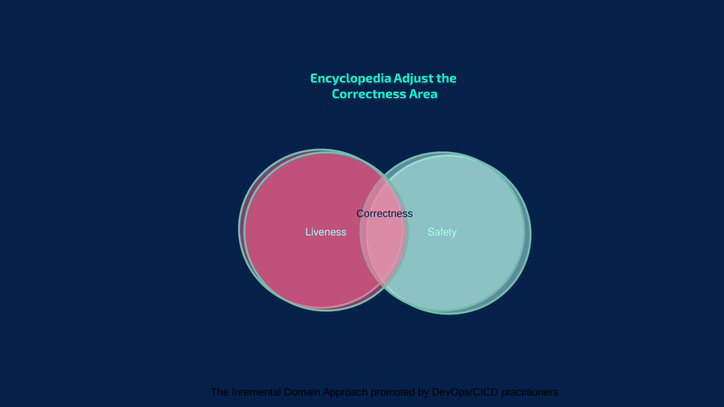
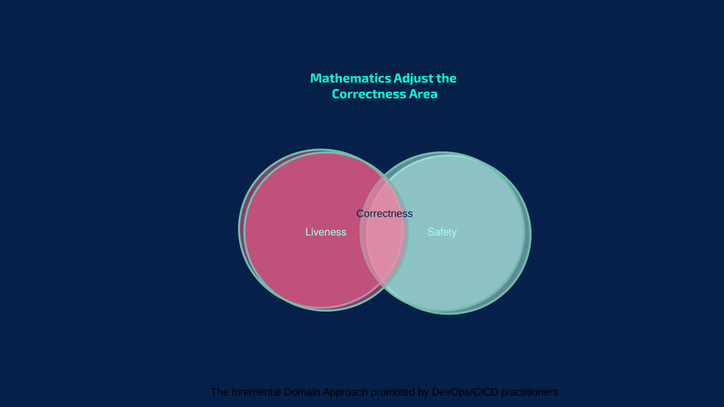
Encyclopedia: Encyclopedia -> Mathematics
